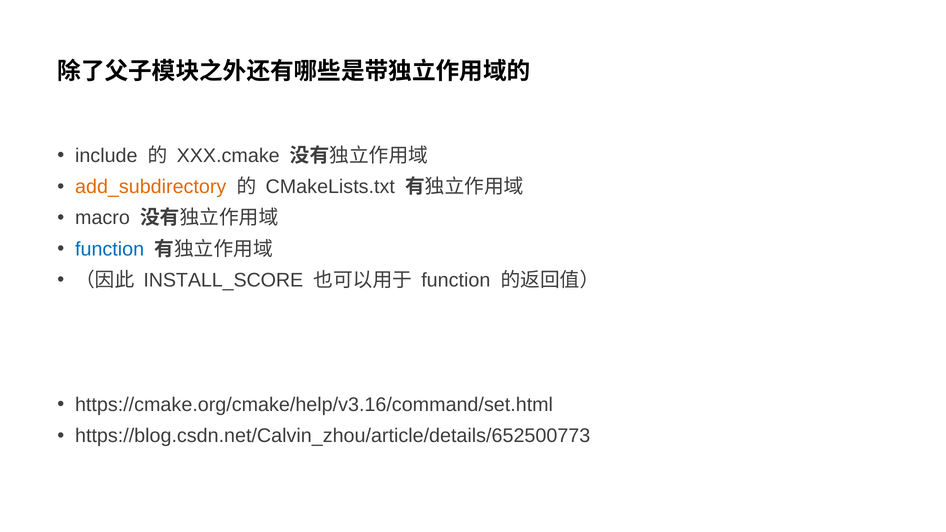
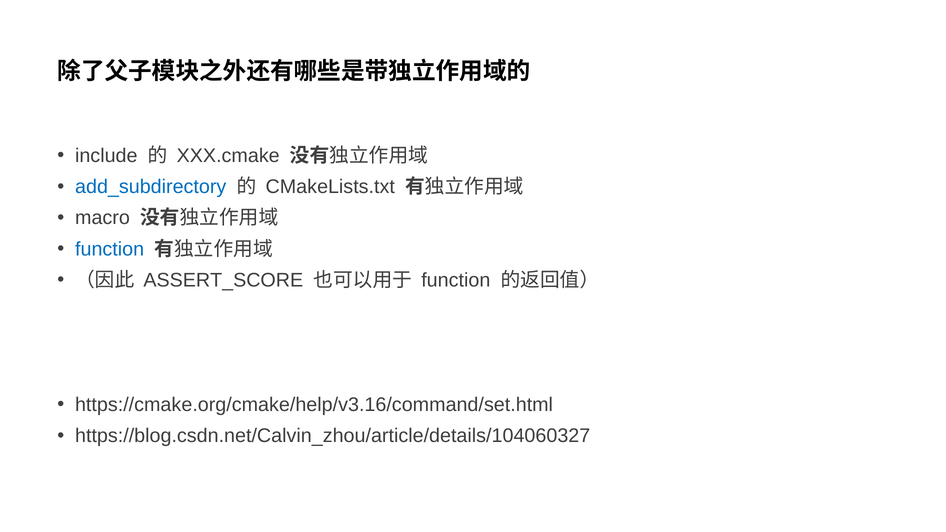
add_subdirectory colour: orange -> blue
INSTALL_SCORE: INSTALL_SCORE -> ASSERT_SCORE
https://blog.csdn.net/Calvin_zhou/article/details/652500773: https://blog.csdn.net/Calvin_zhou/article/details/652500773 -> https://blog.csdn.net/Calvin_zhou/article/details/104060327
